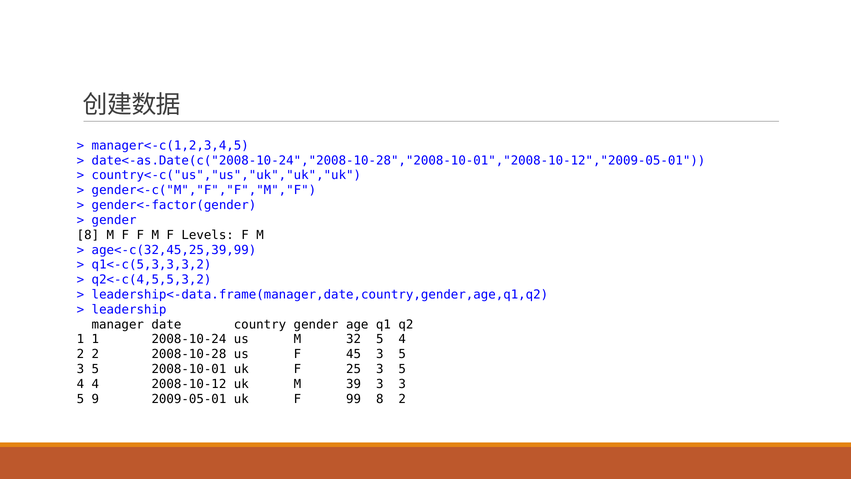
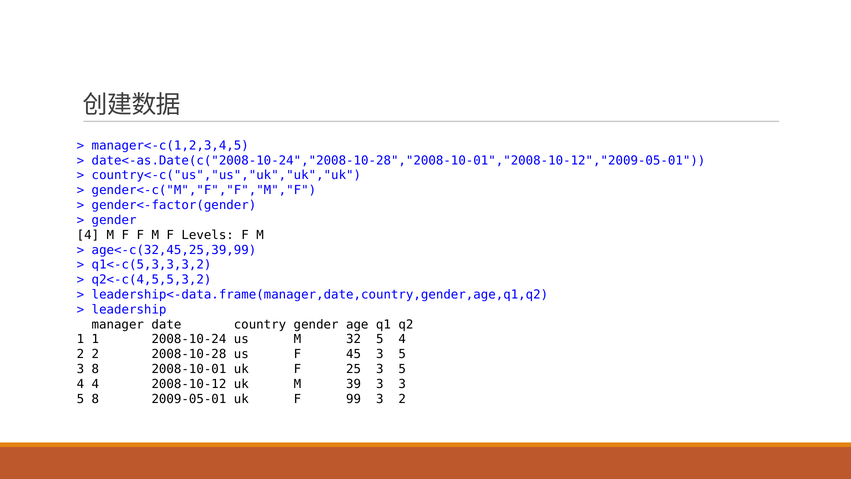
8 at (88, 235): 8 -> 4
5 at (95, 369): 5 -> 8
5 9: 9 -> 8
99 8: 8 -> 3
